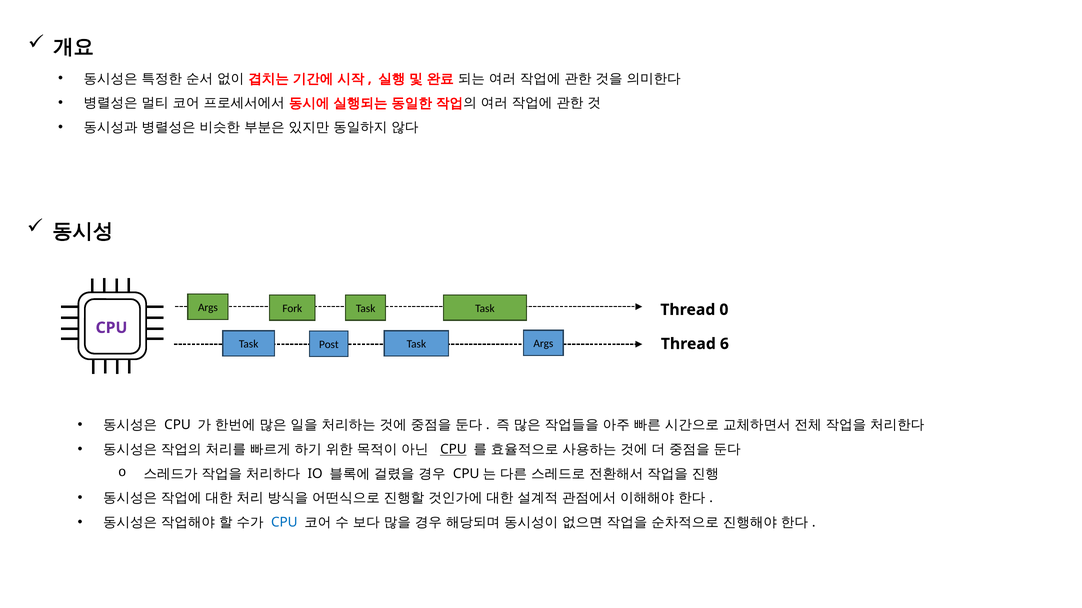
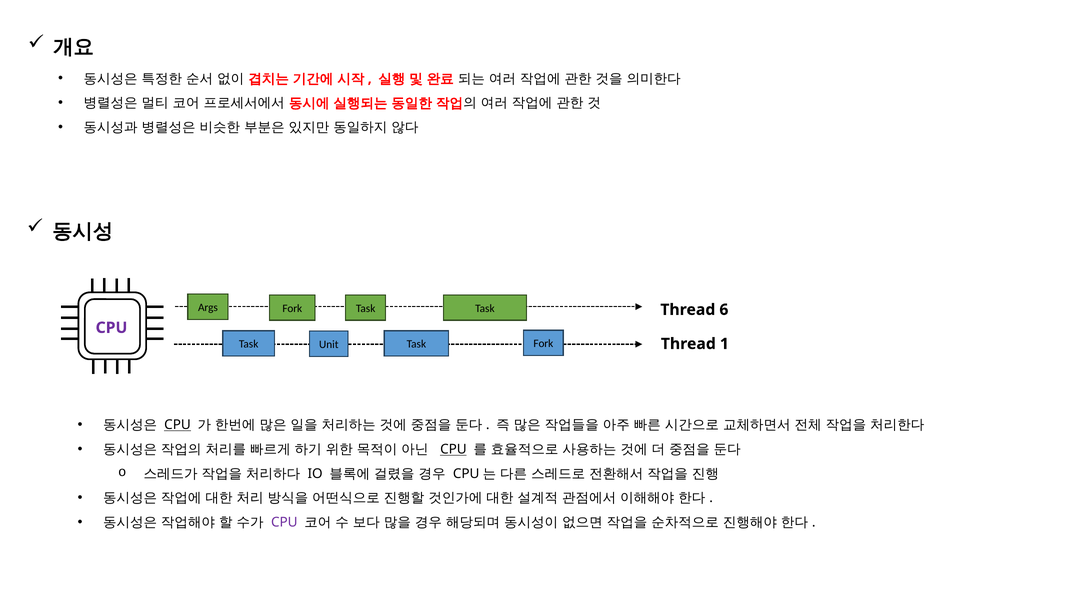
0: 0 -> 6
Post: Post -> Unit
Args at (543, 344): Args -> Fork
6: 6 -> 1
CPU at (178, 425) underline: none -> present
CPU at (284, 523) colour: blue -> purple
